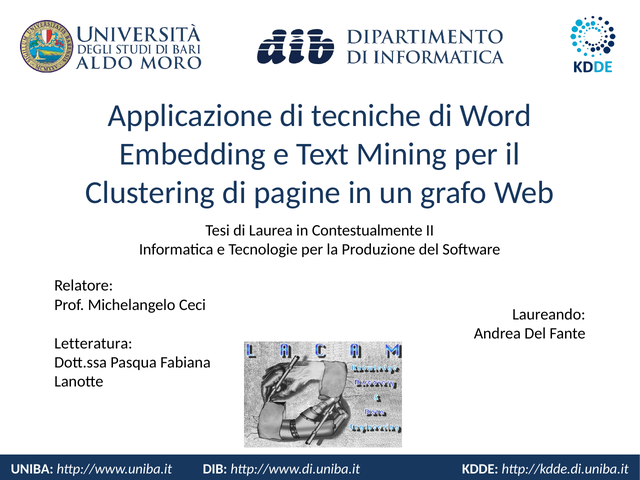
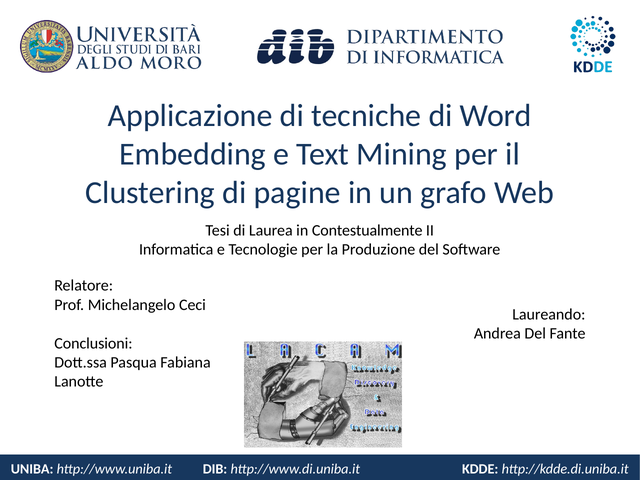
Letteratura: Letteratura -> Conclusioni
